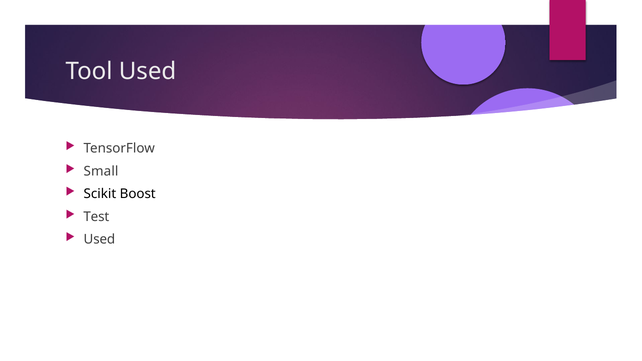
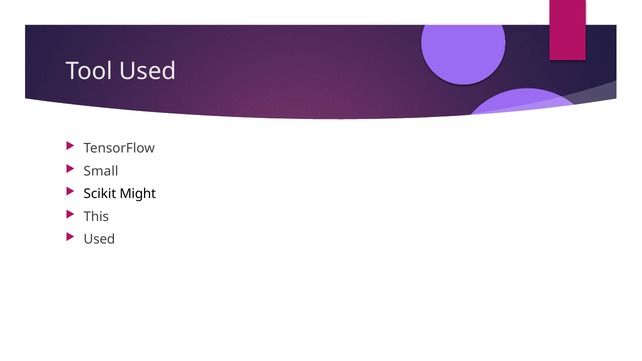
Boost: Boost -> Might
Test: Test -> This
